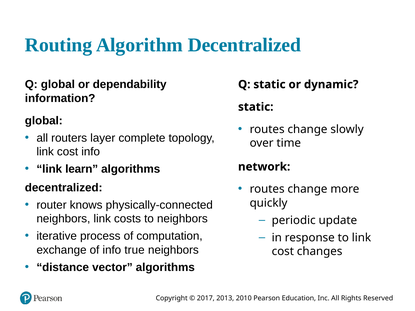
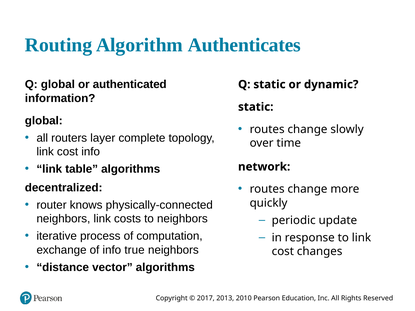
Algorithm Decentralized: Decentralized -> Authenticates
dependability: dependability -> authenticated
learn: learn -> table
